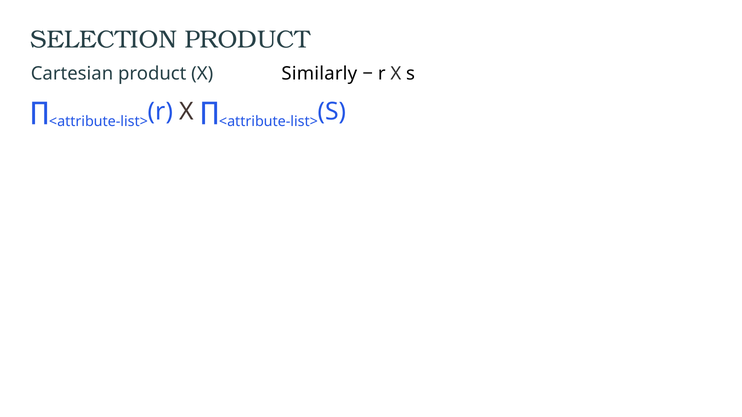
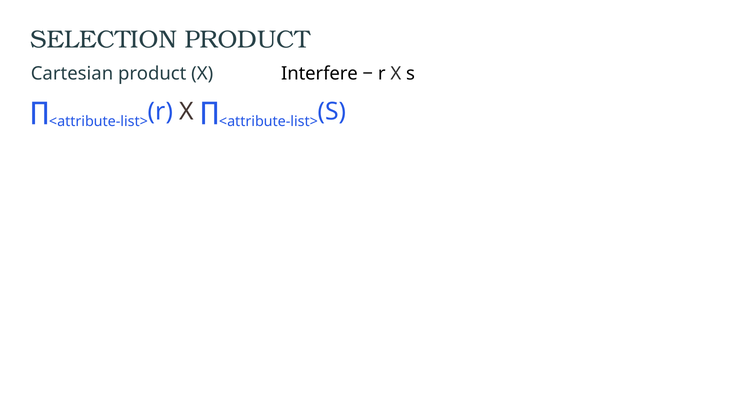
Similarly: Similarly -> Interfere
